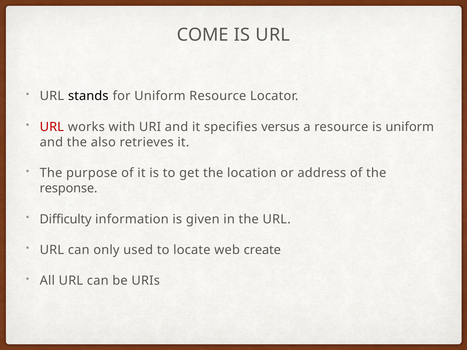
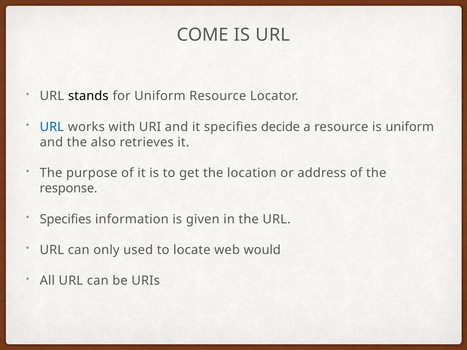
URL at (52, 127) colour: red -> blue
versus: versus -> decide
Difficulty at (66, 219): Difficulty -> Specifies
create: create -> would
